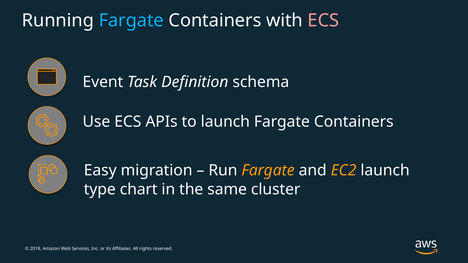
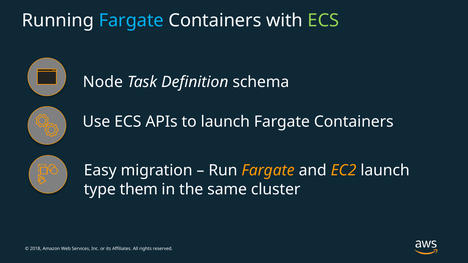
ECS at (323, 20) colour: pink -> light green
Event: Event -> Node
chart: chart -> them
